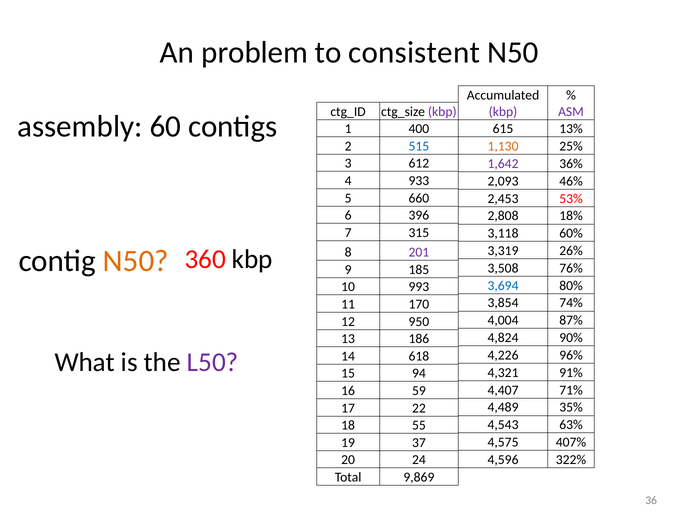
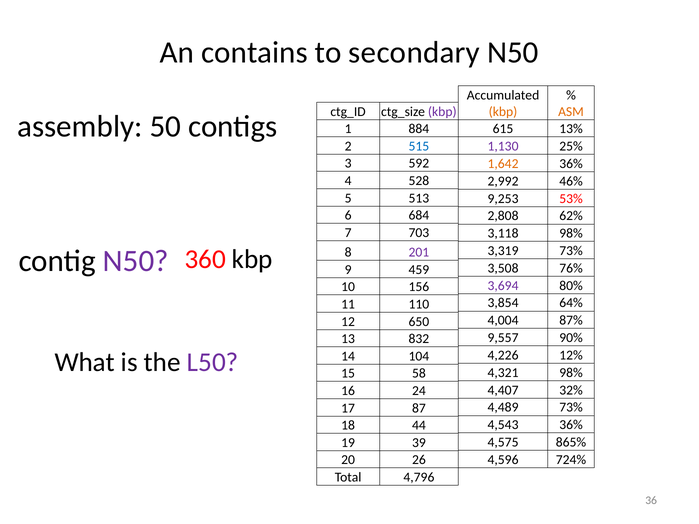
problem: problem -> contains
consistent: consistent -> secondary
kbp at (503, 112) colour: purple -> orange
ASM colour: purple -> orange
60: 60 -> 50
400: 400 -> 884
1,130 colour: orange -> purple
612: 612 -> 592
1,642 colour: purple -> orange
933: 933 -> 528
2,093: 2,093 -> 2,992
660: 660 -> 513
2,453: 2,453 -> 9,253
396: 396 -> 684
18%: 18% -> 62%
315: 315 -> 703
3,118 60%: 60% -> 98%
3,319 26%: 26% -> 73%
N50 at (136, 261) colour: orange -> purple
185: 185 -> 459
3,694 colour: blue -> purple
993: 993 -> 156
74%: 74% -> 64%
170: 170 -> 110
950: 950 -> 650
4,824: 4,824 -> 9,557
186: 186 -> 832
96%: 96% -> 12%
618: 618 -> 104
4,321 91%: 91% -> 98%
94: 94 -> 58
71%: 71% -> 32%
59: 59 -> 24
4,489 35%: 35% -> 73%
22: 22 -> 87
4,543 63%: 63% -> 36%
55: 55 -> 44
407%: 407% -> 865%
37: 37 -> 39
322%: 322% -> 724%
24: 24 -> 26
9,869: 9,869 -> 4,796
